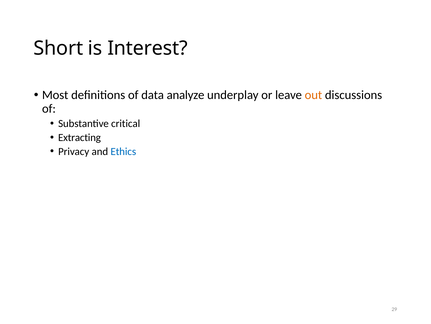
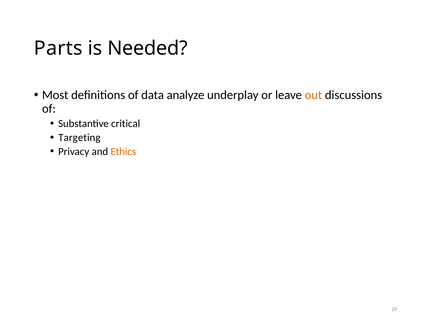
Short: Short -> Parts
Interest: Interest -> Needed
Extracting: Extracting -> Targeting
Ethics colour: blue -> orange
